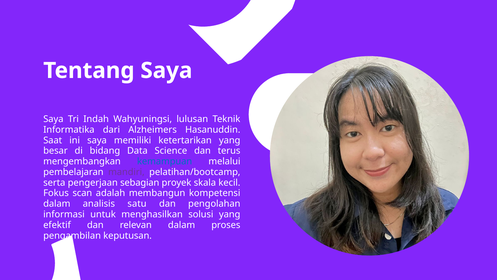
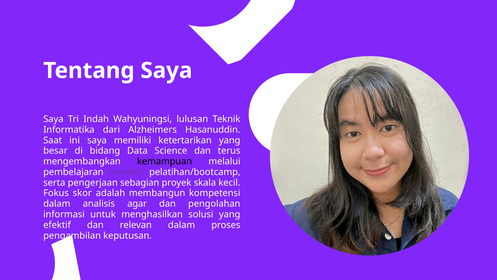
kemampuan colour: blue -> black
scan: scan -> skor
satu: satu -> agar
